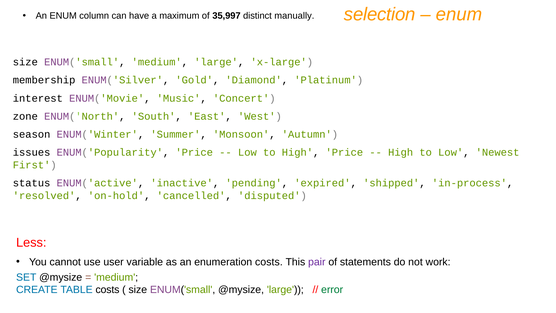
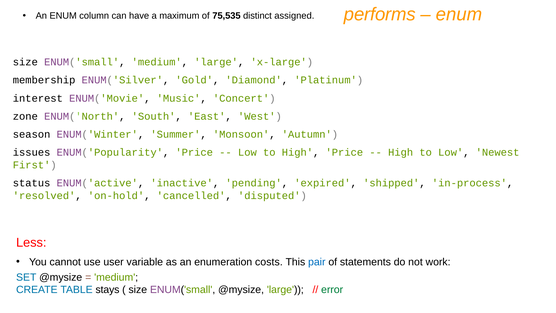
selection: selection -> performs
35,997: 35,997 -> 75,535
manually: manually -> assigned
pair colour: purple -> blue
TABLE costs: costs -> stays
